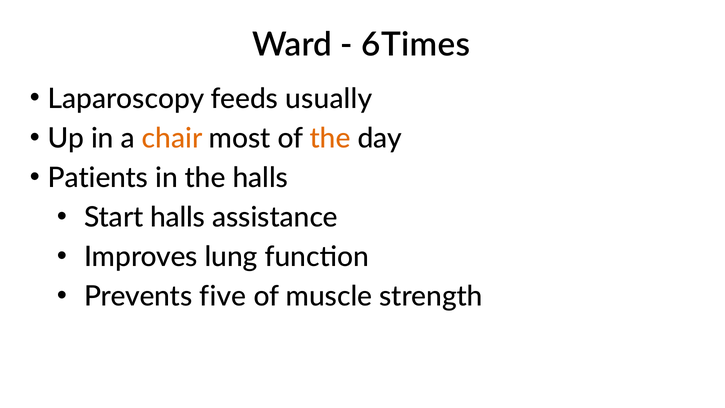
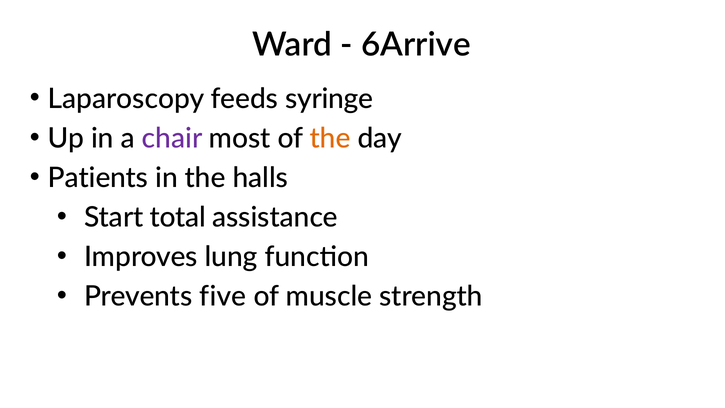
6Times: 6Times -> 6Arrive
usually: usually -> syringe
chair colour: orange -> purple
Start halls: halls -> total
